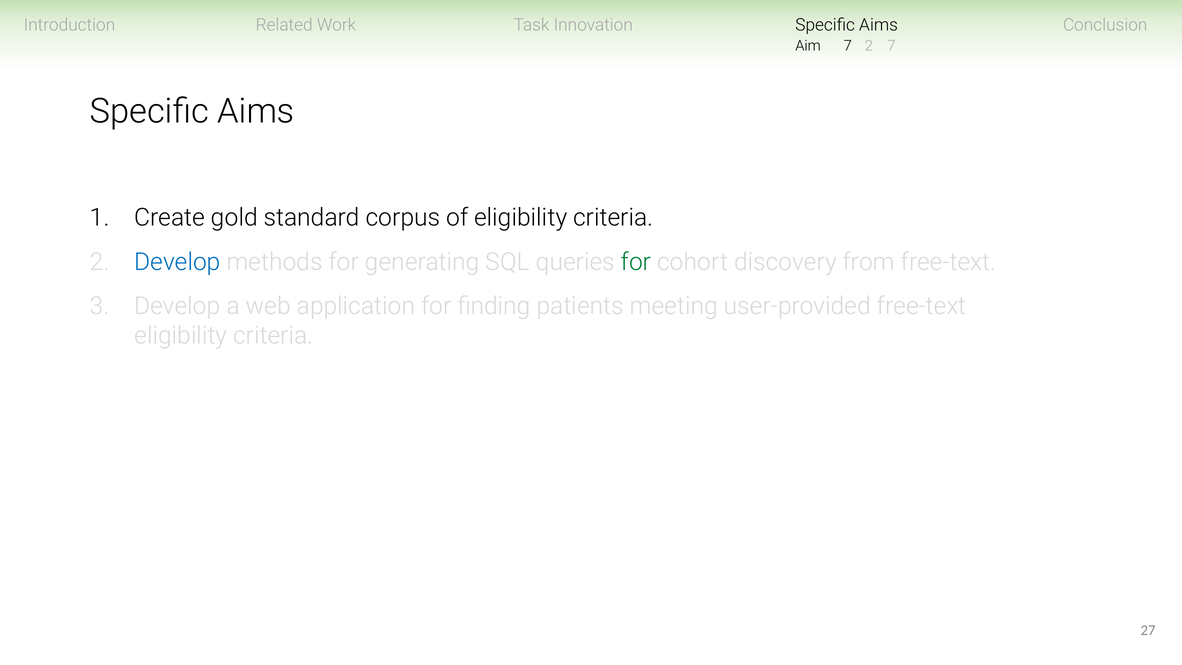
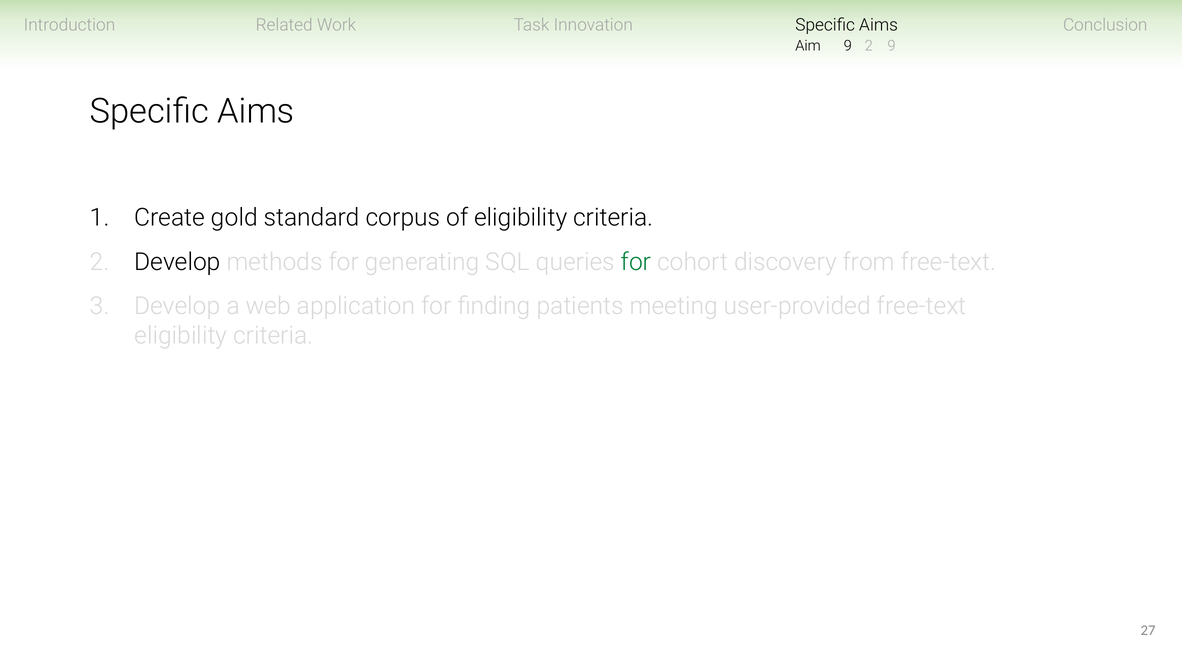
Aim 7: 7 -> 9
2 7: 7 -> 9
Develop at (177, 262) colour: blue -> black
